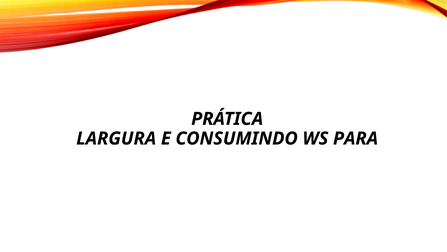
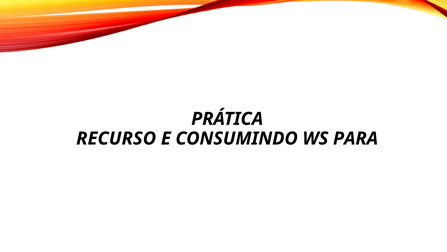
LARGURA: LARGURA -> RECURSO
